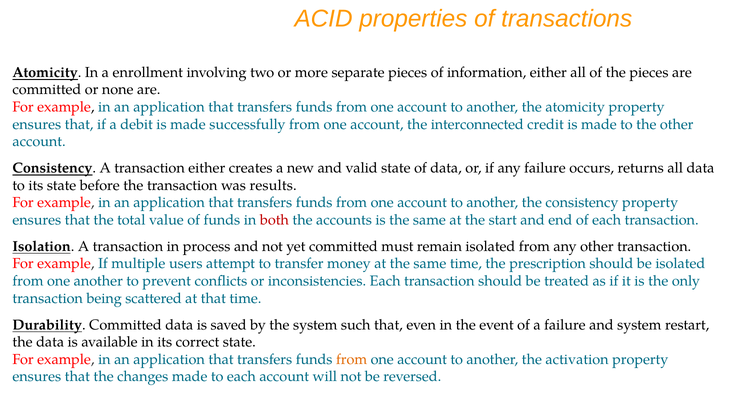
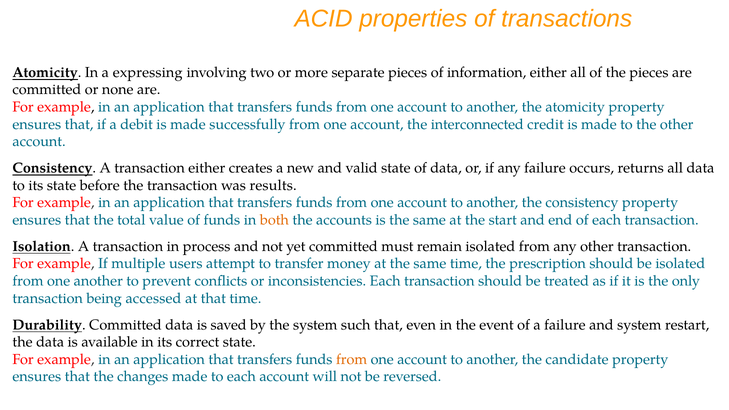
enrollment: enrollment -> expressing
both colour: red -> orange
scattered: scattered -> accessed
activation: activation -> candidate
